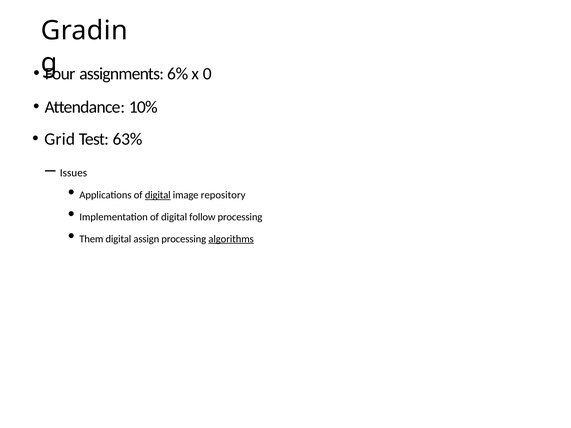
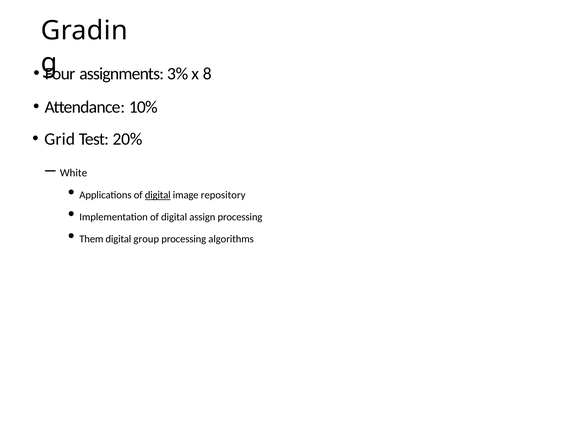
6%: 6% -> 3%
0: 0 -> 8
63%: 63% -> 20%
Issues: Issues -> White
follow: follow -> assign
assign: assign -> group
algorithms underline: present -> none
